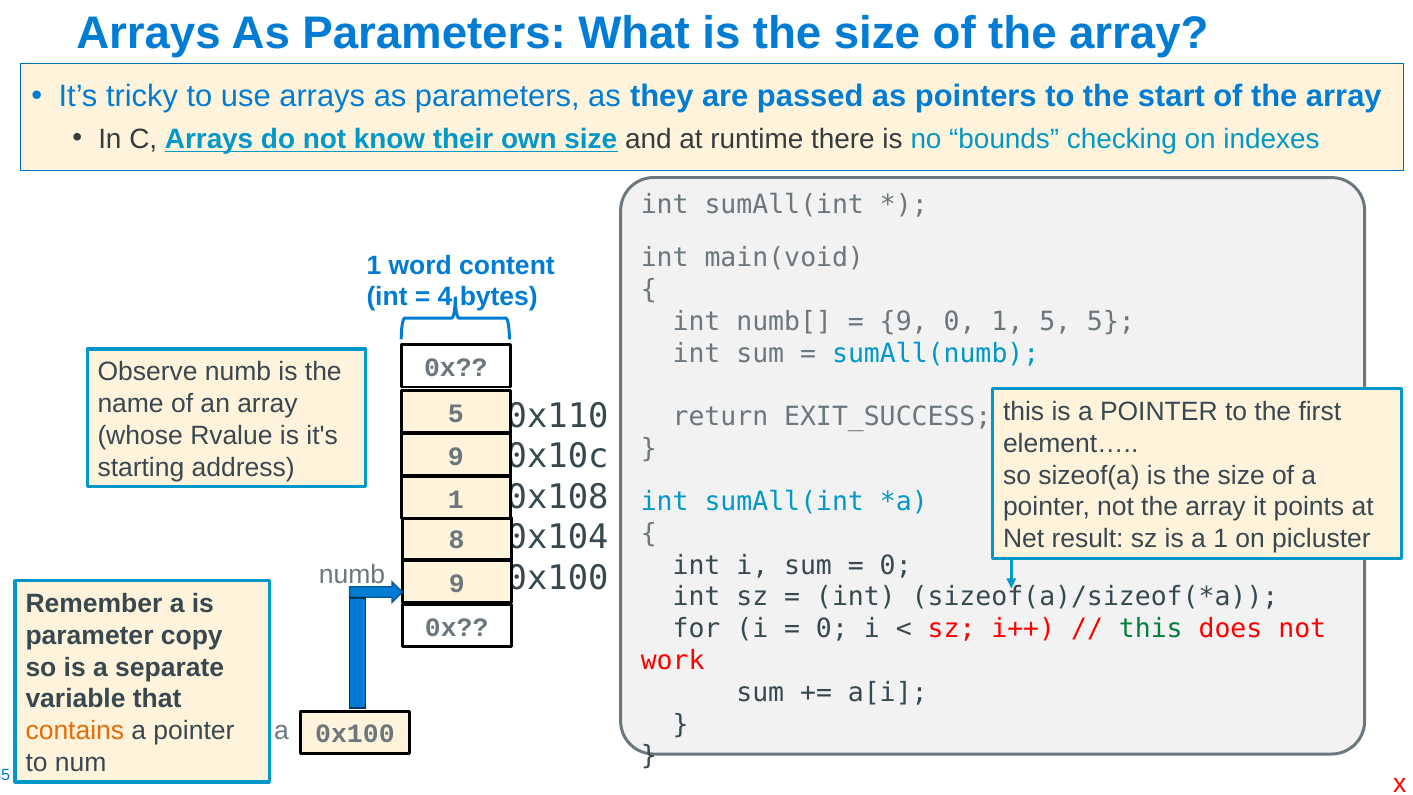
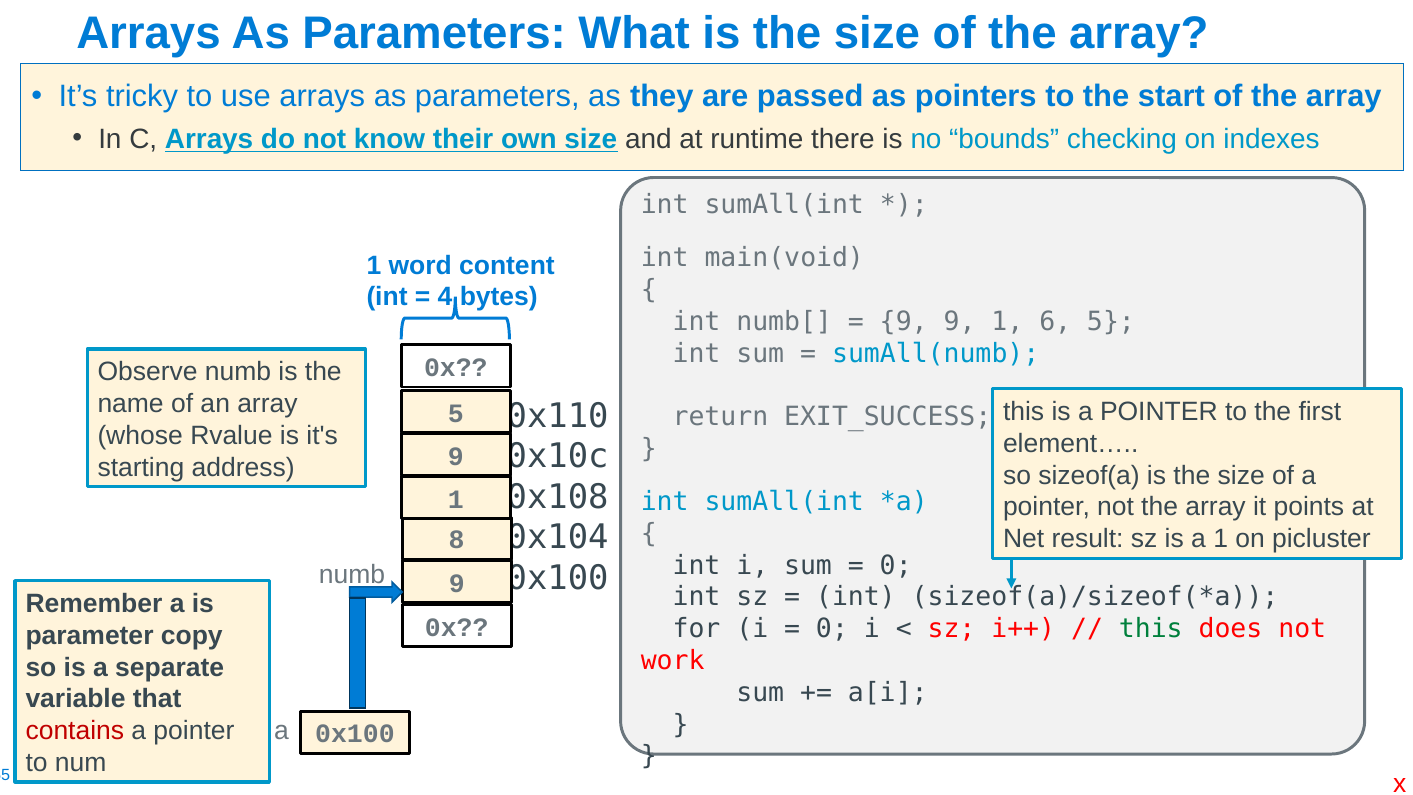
9 0: 0 -> 9
1 5: 5 -> 6
contains colour: orange -> red
